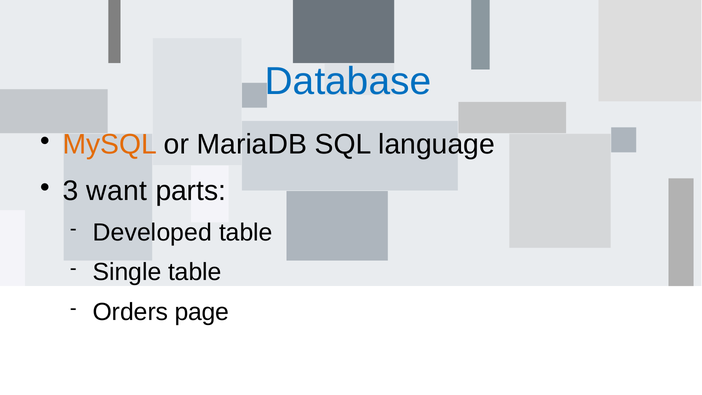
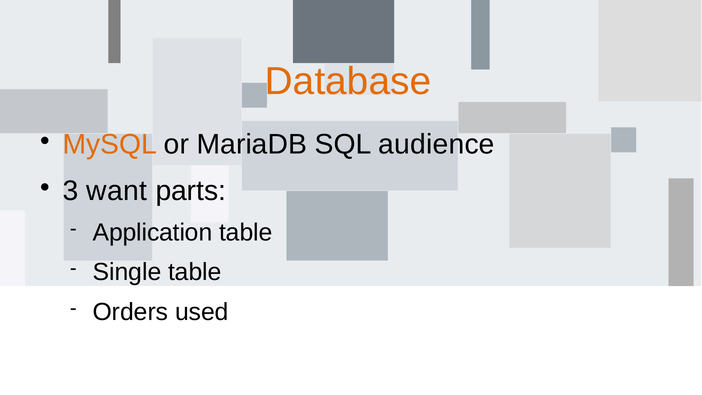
Database colour: blue -> orange
language: language -> audience
Developed: Developed -> Application
page: page -> used
